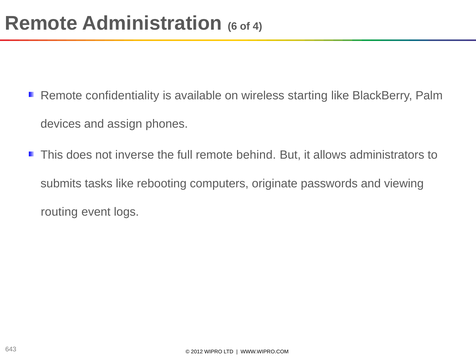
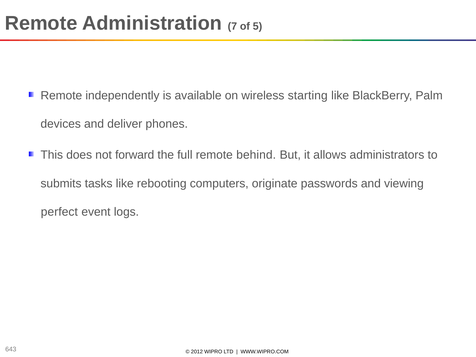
6: 6 -> 7
4: 4 -> 5
confidentiality: confidentiality -> independently
assign: assign -> deliver
inverse: inverse -> forward
routing: routing -> perfect
